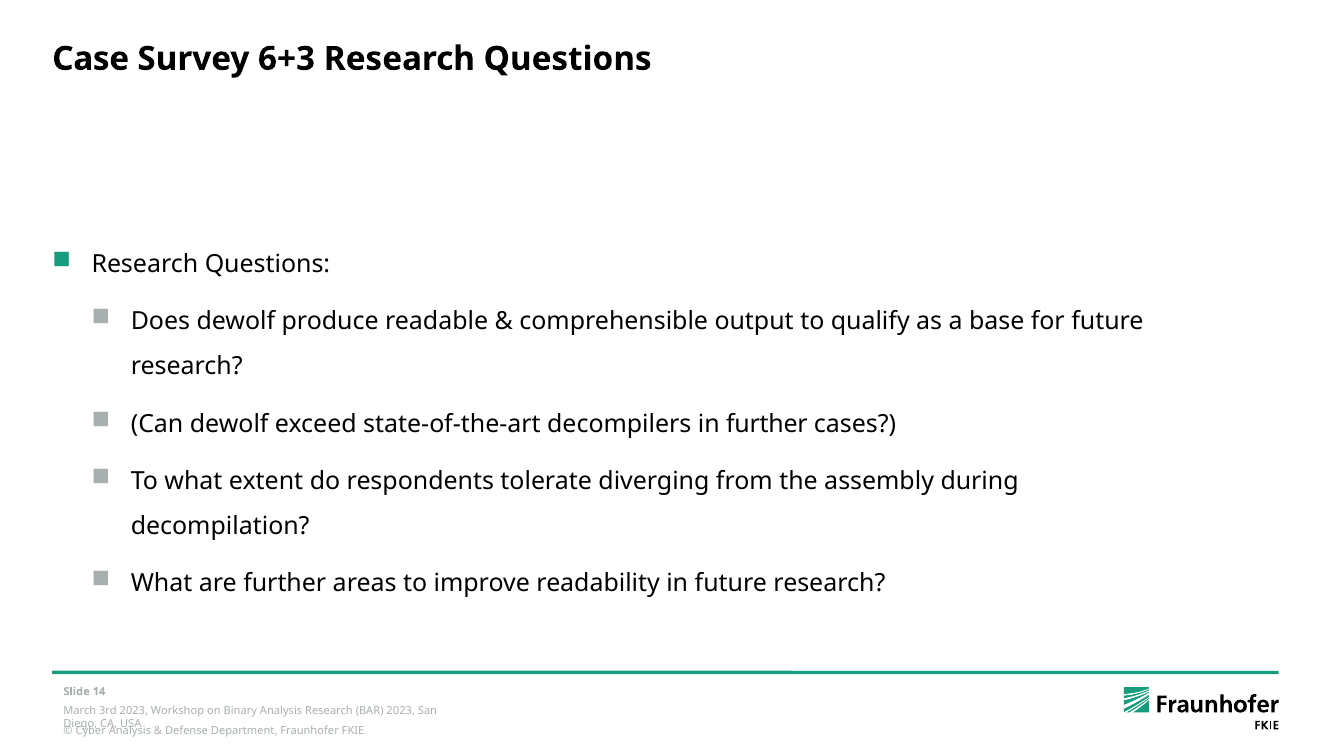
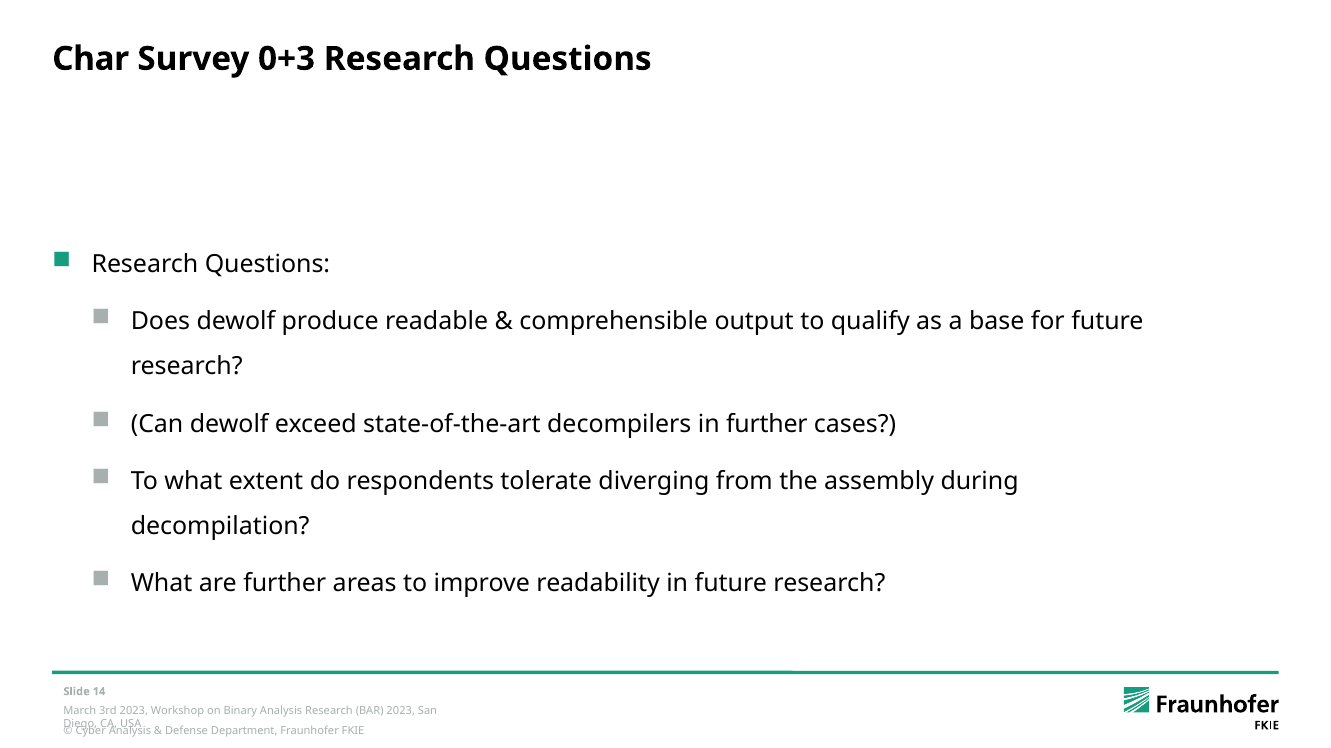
Case: Case -> Char
6+3: 6+3 -> 0+3
